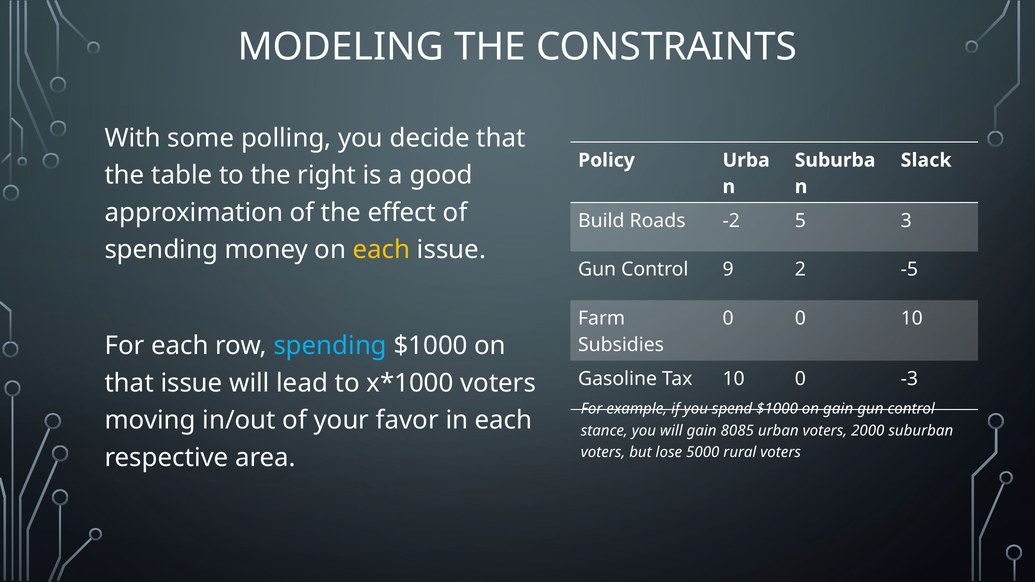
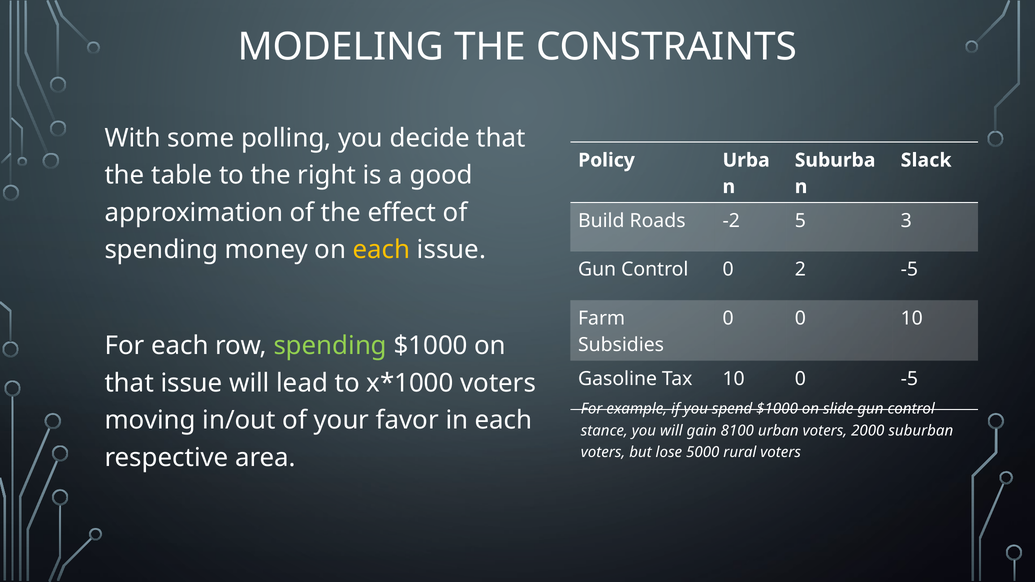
Control 9: 9 -> 0
spending at (330, 346) colour: light blue -> light green
0 -3: -3 -> -5
on gain: gain -> slide
8085: 8085 -> 8100
